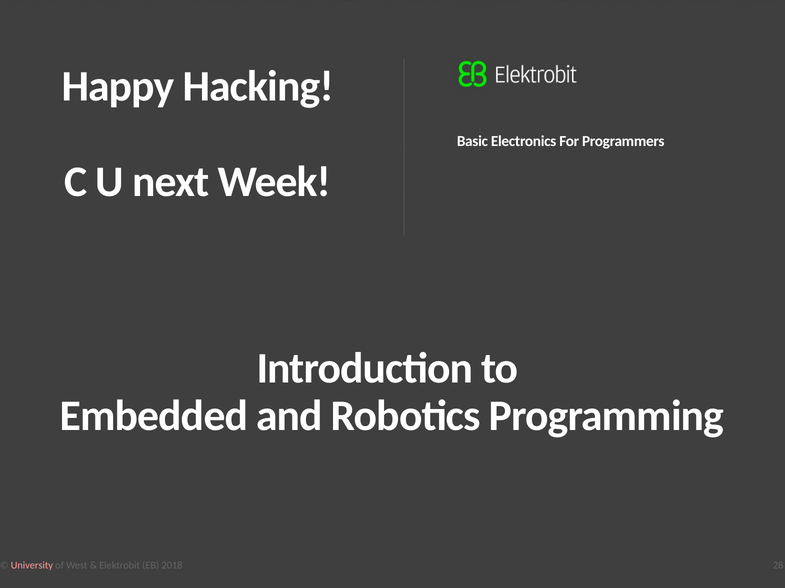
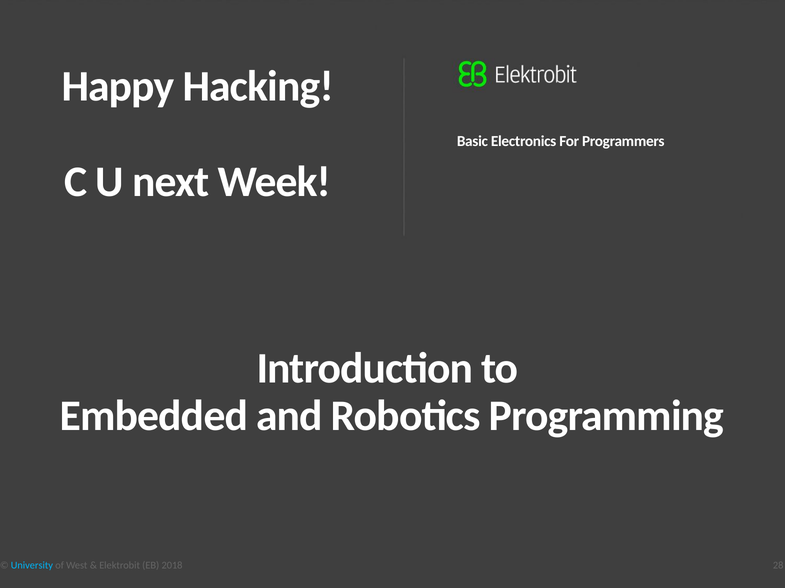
University colour: pink -> light blue
